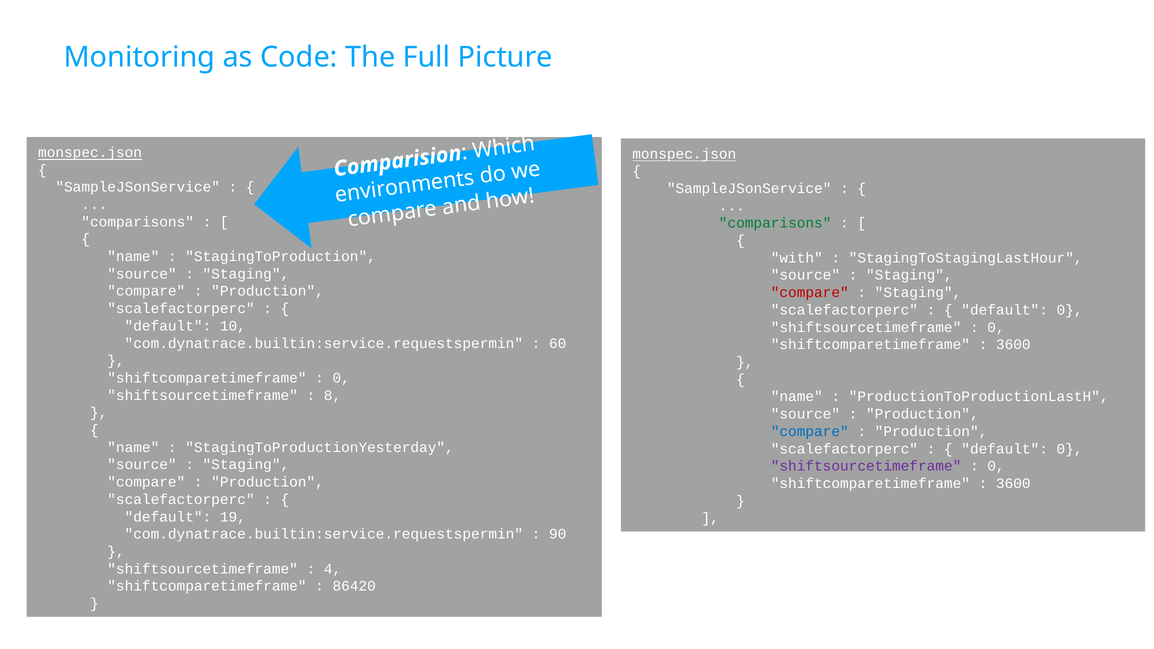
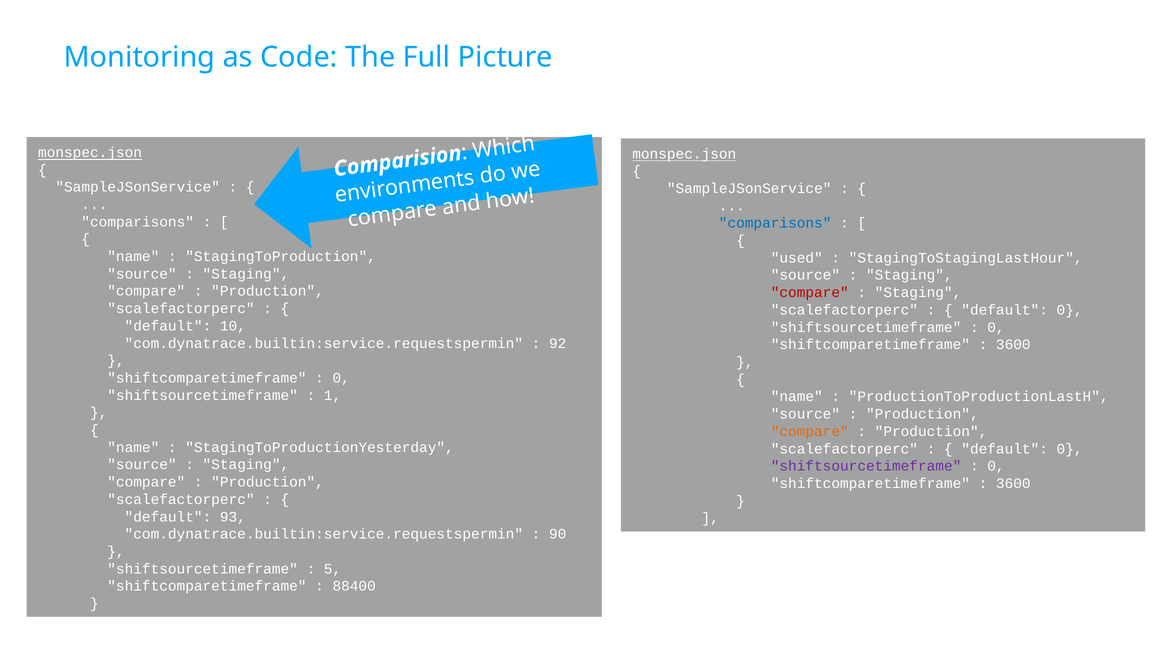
comparisons at (775, 223) colour: green -> blue
with: with -> used
60: 60 -> 92
8: 8 -> 1
compare at (810, 431) colour: blue -> orange
19: 19 -> 93
4: 4 -> 5
86420: 86420 -> 88400
